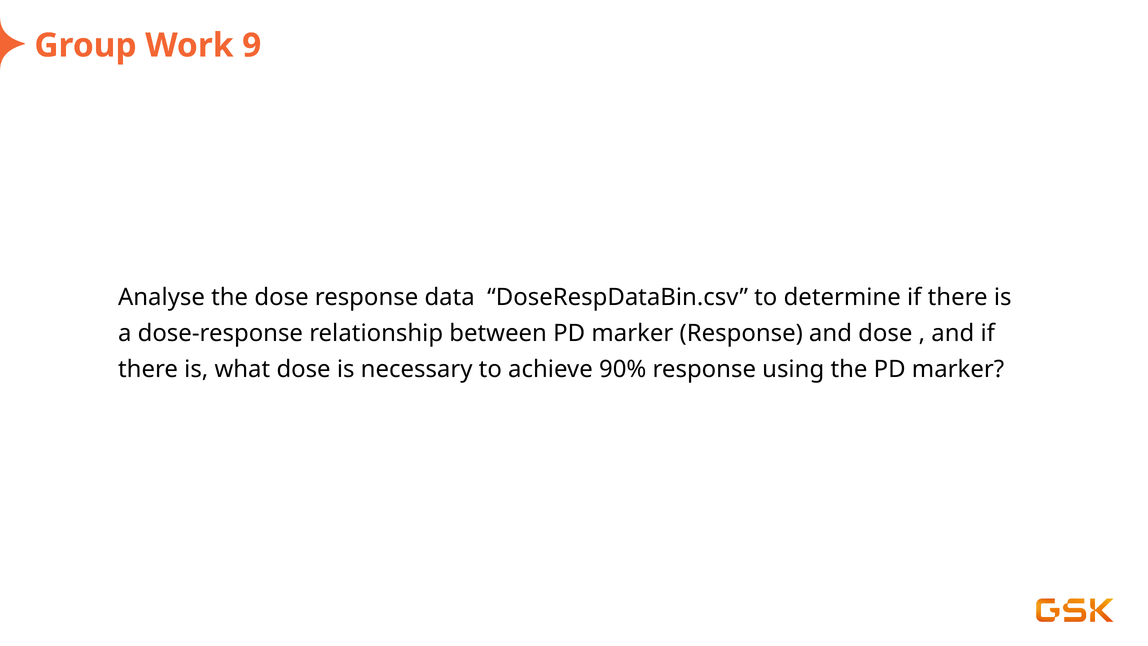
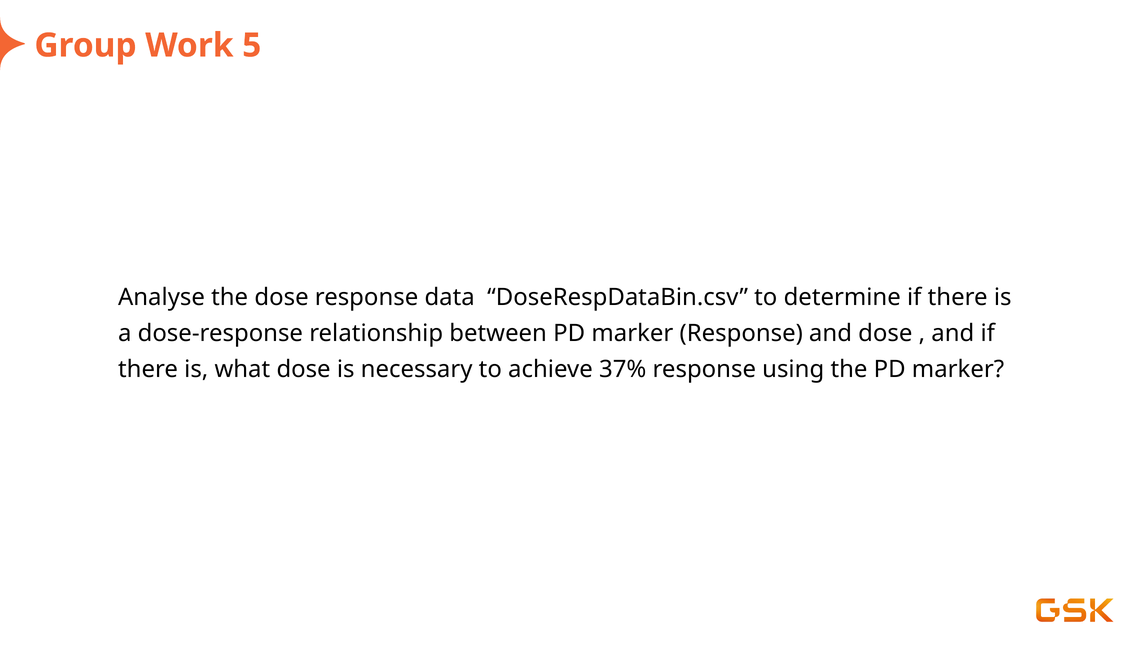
9: 9 -> 5
90%: 90% -> 37%
